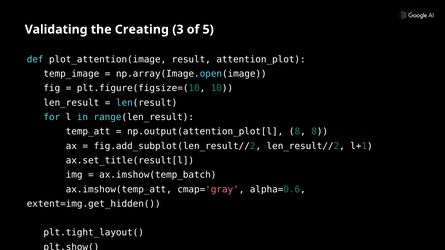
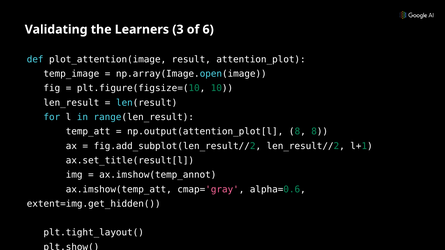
Creating: Creating -> Learners
5: 5 -> 6
ax.imshow(temp_batch: ax.imshow(temp_batch -> ax.imshow(temp_annot
